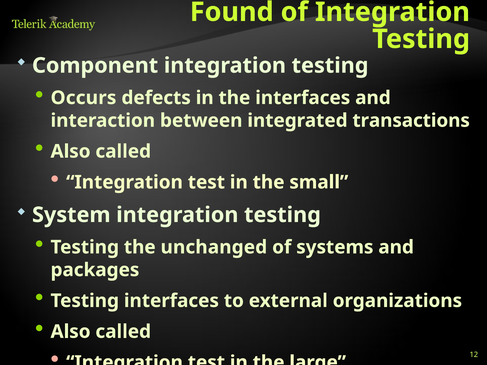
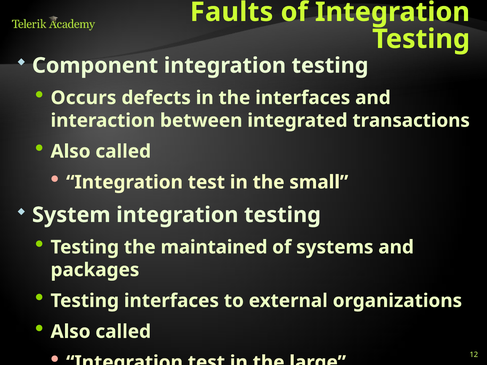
Found: Found -> Faults
unchanged: unchanged -> maintained
